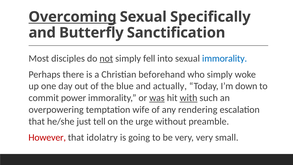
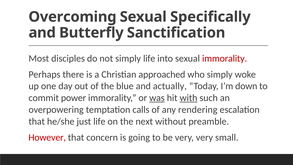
Overcoming underline: present -> none
not underline: present -> none
simply fell: fell -> life
immorality at (225, 58) colour: blue -> red
beforehand: beforehand -> approached
wife: wife -> calls
just tell: tell -> life
urge: urge -> next
idolatry: idolatry -> concern
